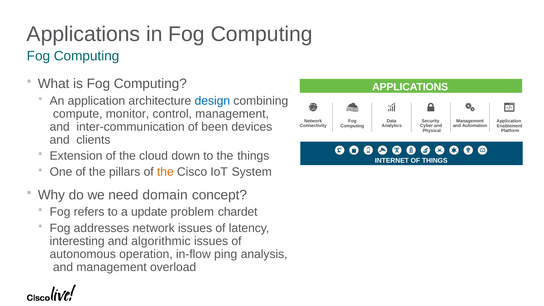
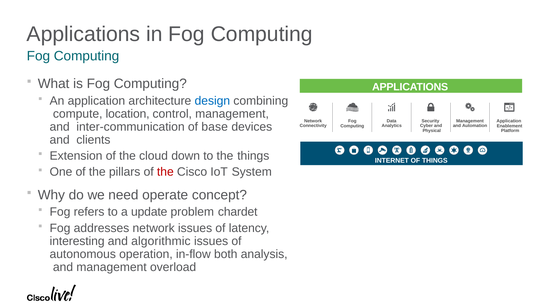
monitor: monitor -> location
been: been -> base
the at (165, 172) colour: orange -> red
domain: domain -> operate
ping: ping -> both
